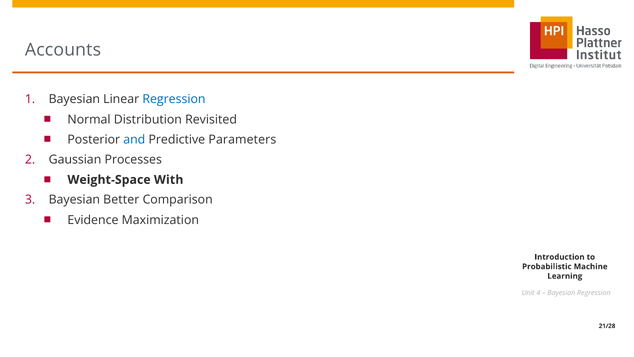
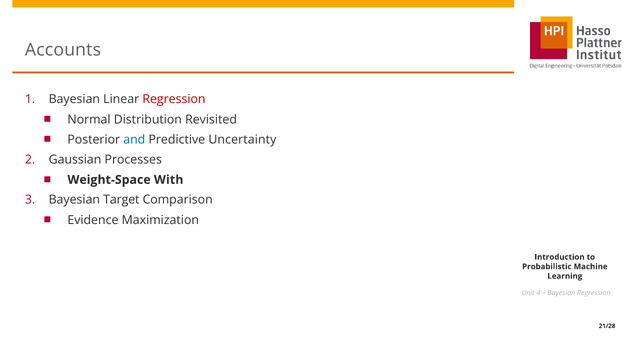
Regression at (174, 99) colour: blue -> red
Parameters: Parameters -> Uncertainty
Better: Better -> Target
